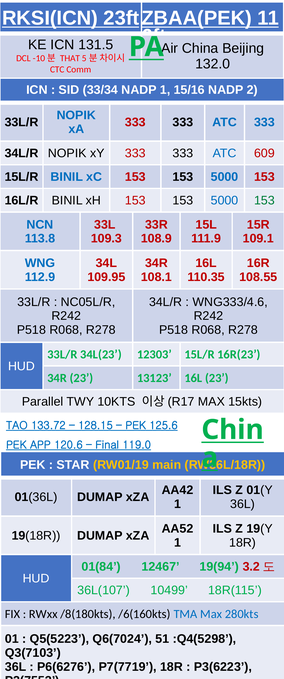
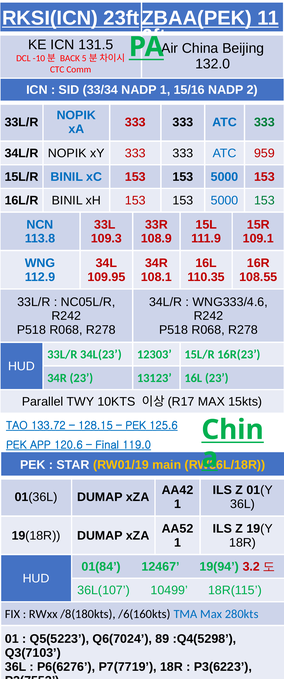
THAT: THAT -> BACK
333 at (264, 122) colour: blue -> green
609: 609 -> 959
51: 51 -> 89
